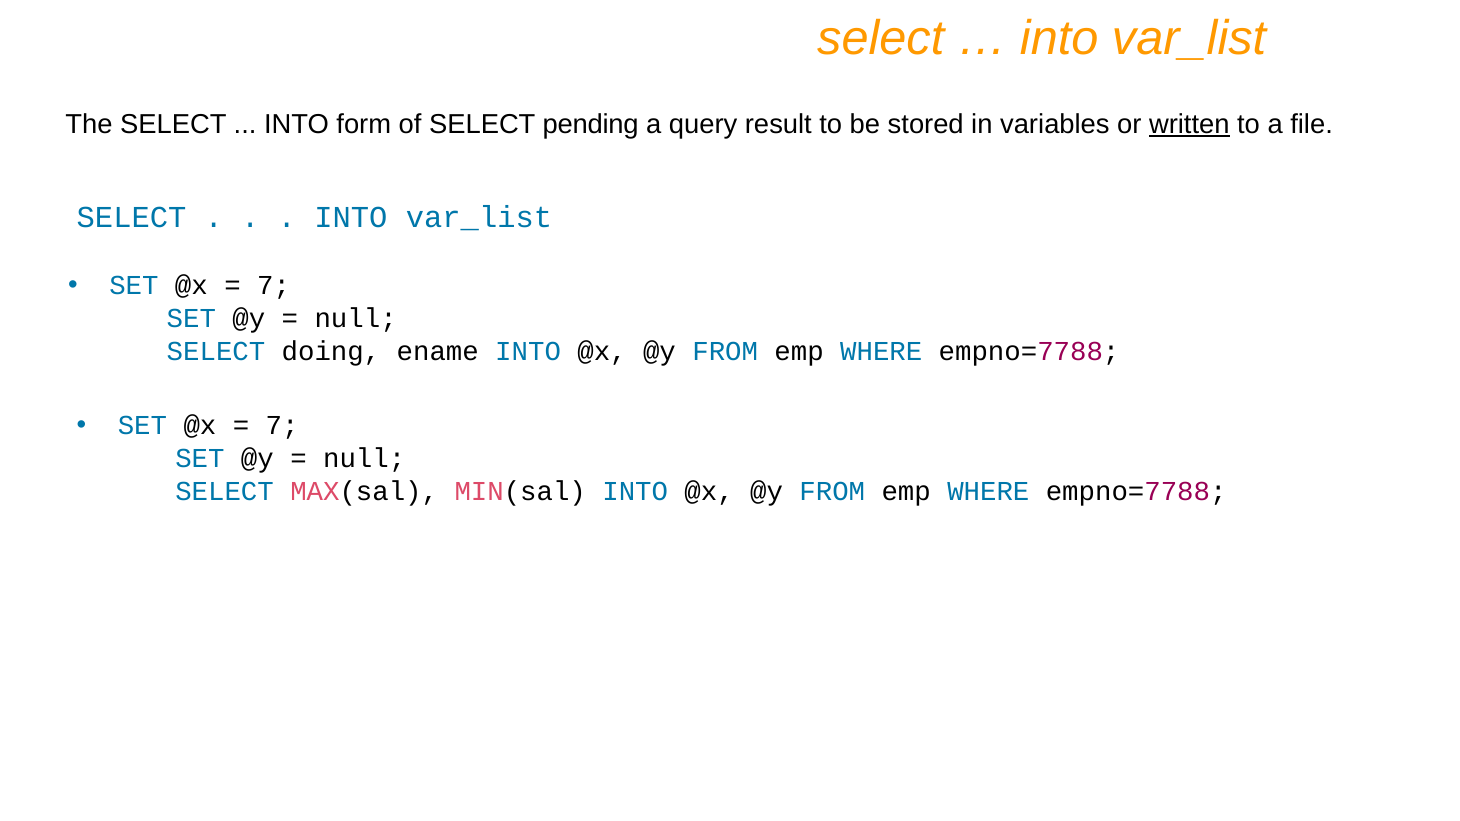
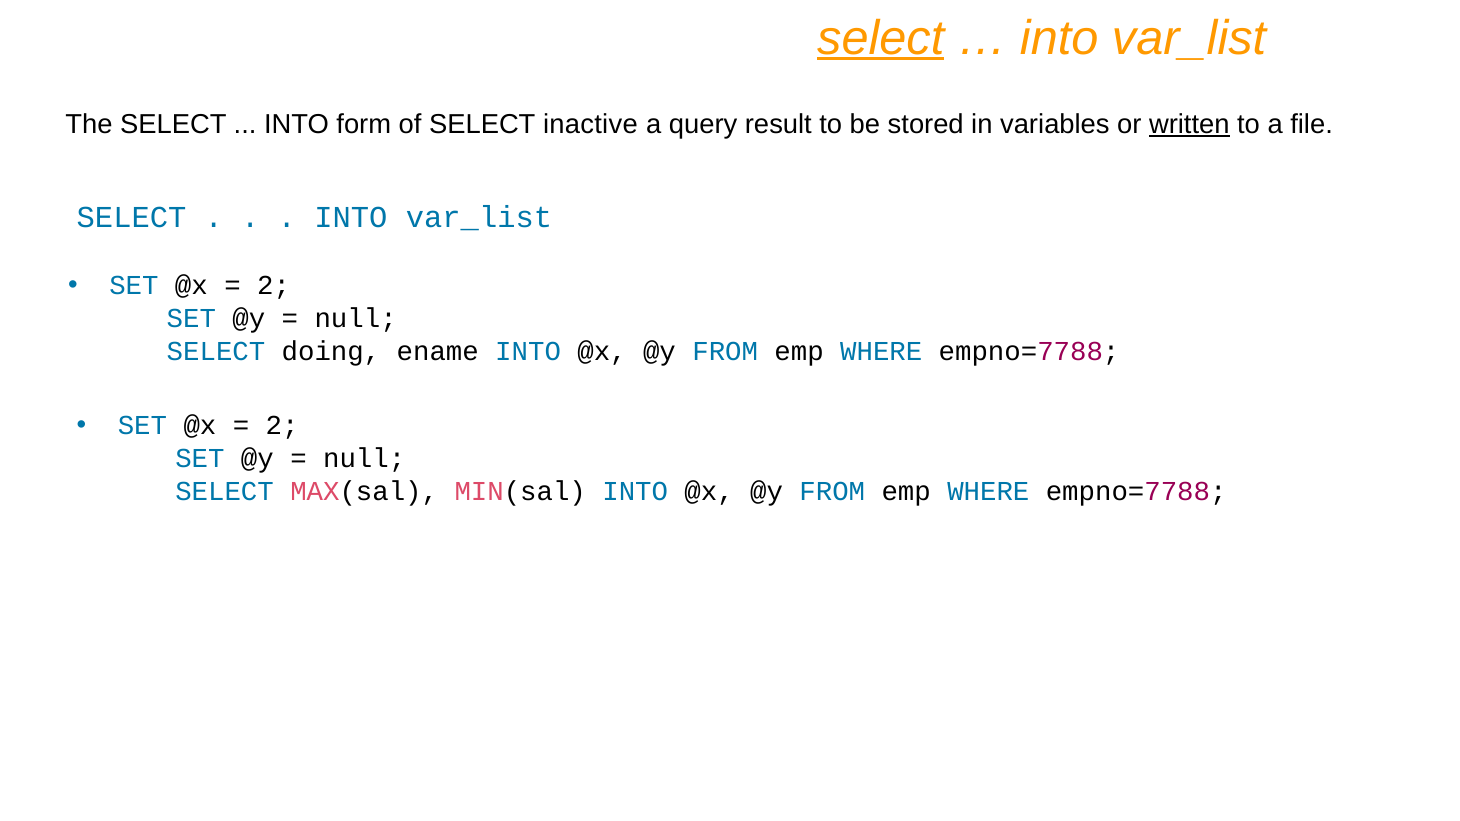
select at (881, 38) underline: none -> present
pending: pending -> inactive
7 at (274, 286): 7 -> 2
7 at (282, 426): 7 -> 2
